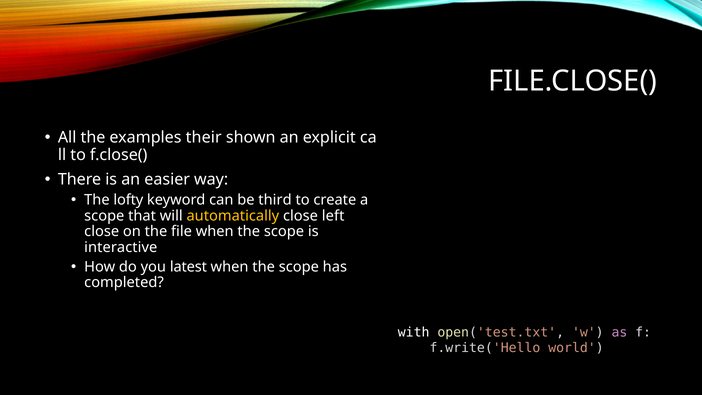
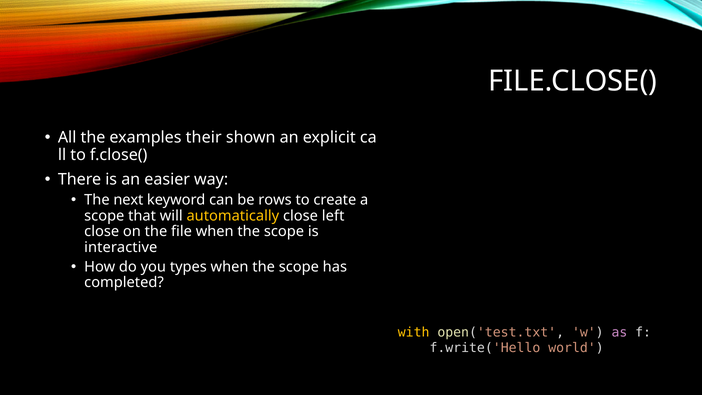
lofty: lofty -> next
third: third -> rows
latest: latest -> types
with colour: white -> yellow
